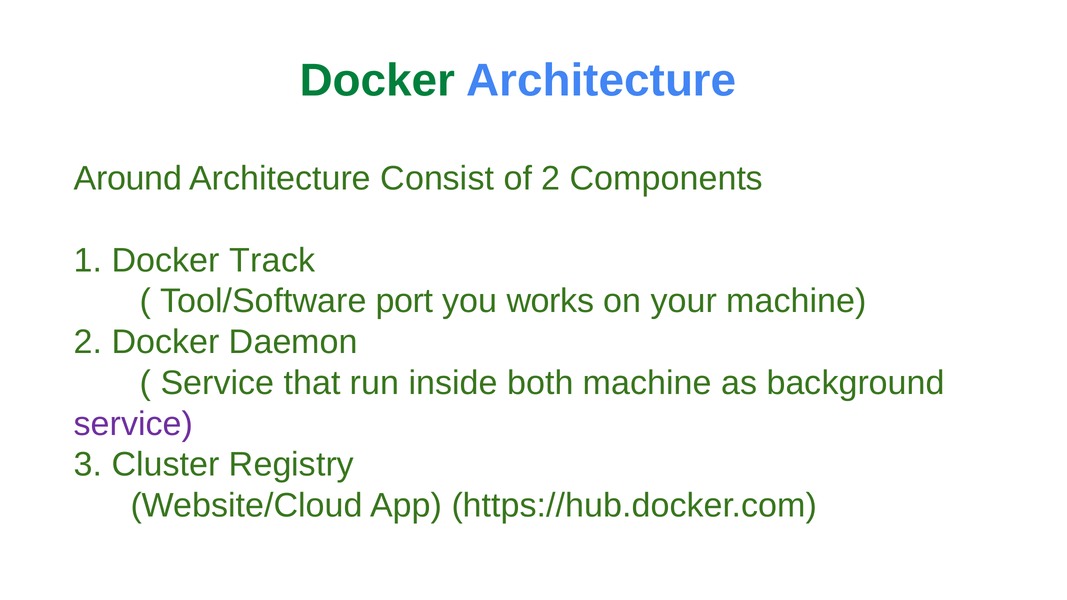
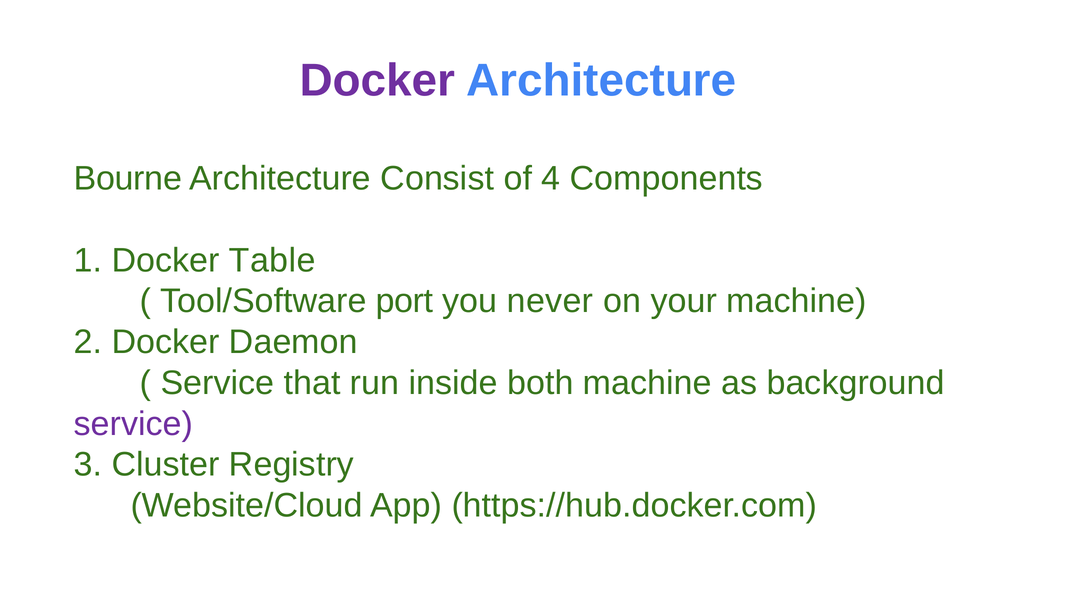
Docker at (377, 81) colour: green -> purple
Around: Around -> Bourne
of 2: 2 -> 4
Track: Track -> Table
works: works -> never
